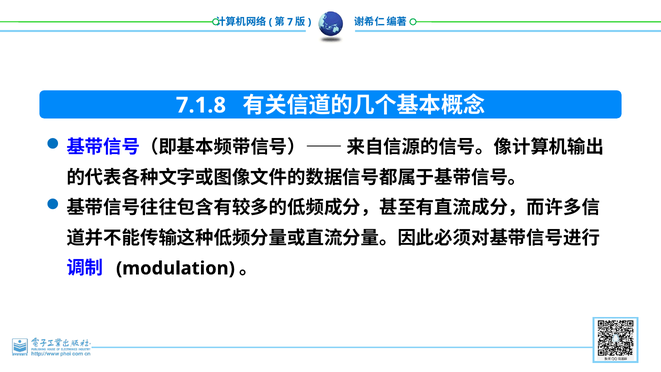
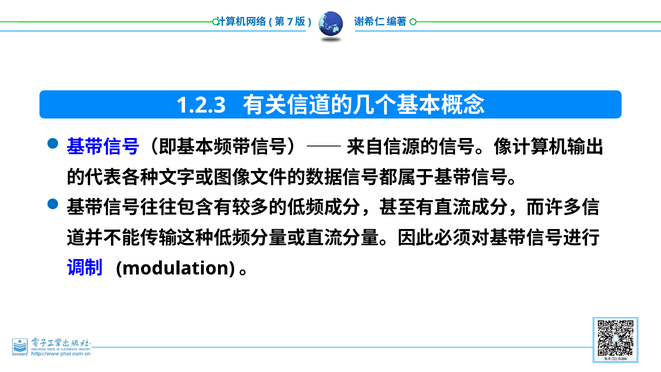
7.1.8: 7.1.8 -> 1.2.3
